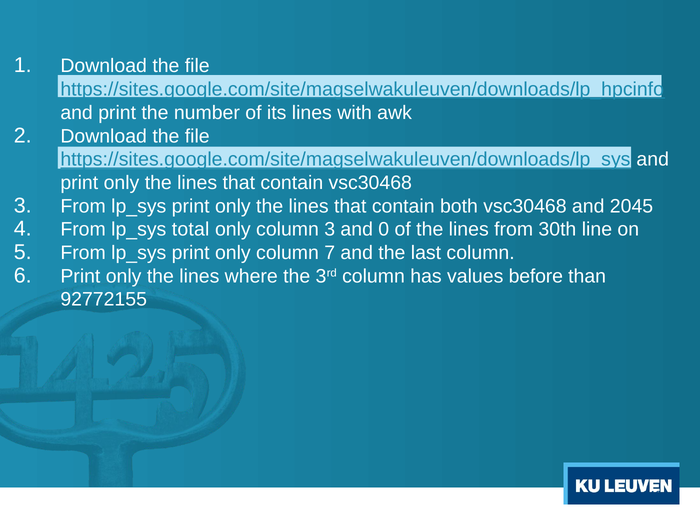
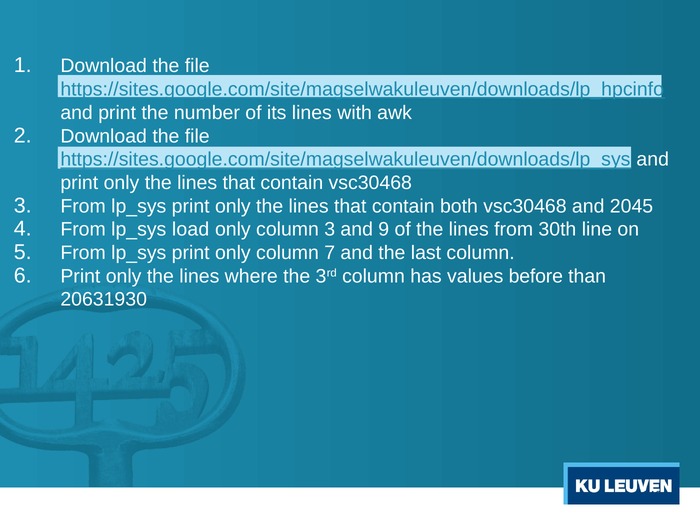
total: total -> load
0: 0 -> 9
92772155: 92772155 -> 20631930
